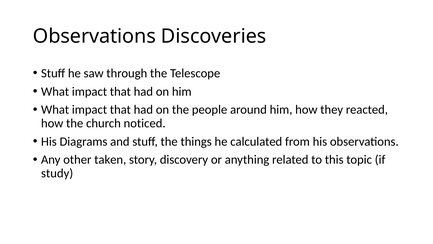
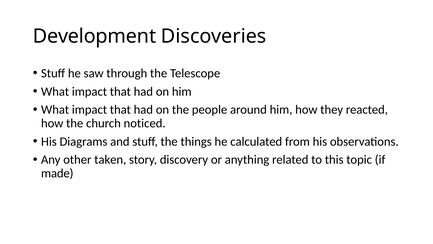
Observations at (94, 36): Observations -> Development
study: study -> made
